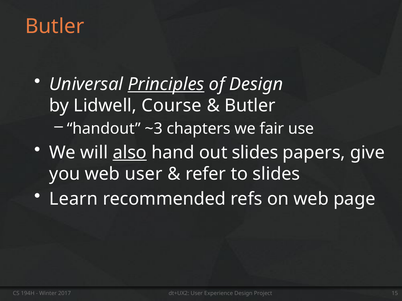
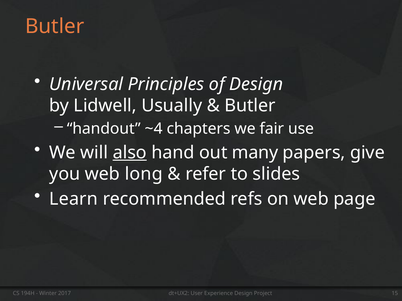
Principles underline: present -> none
Course: Course -> Usually
~3: ~3 -> ~4
out slides: slides -> many
web user: user -> long
